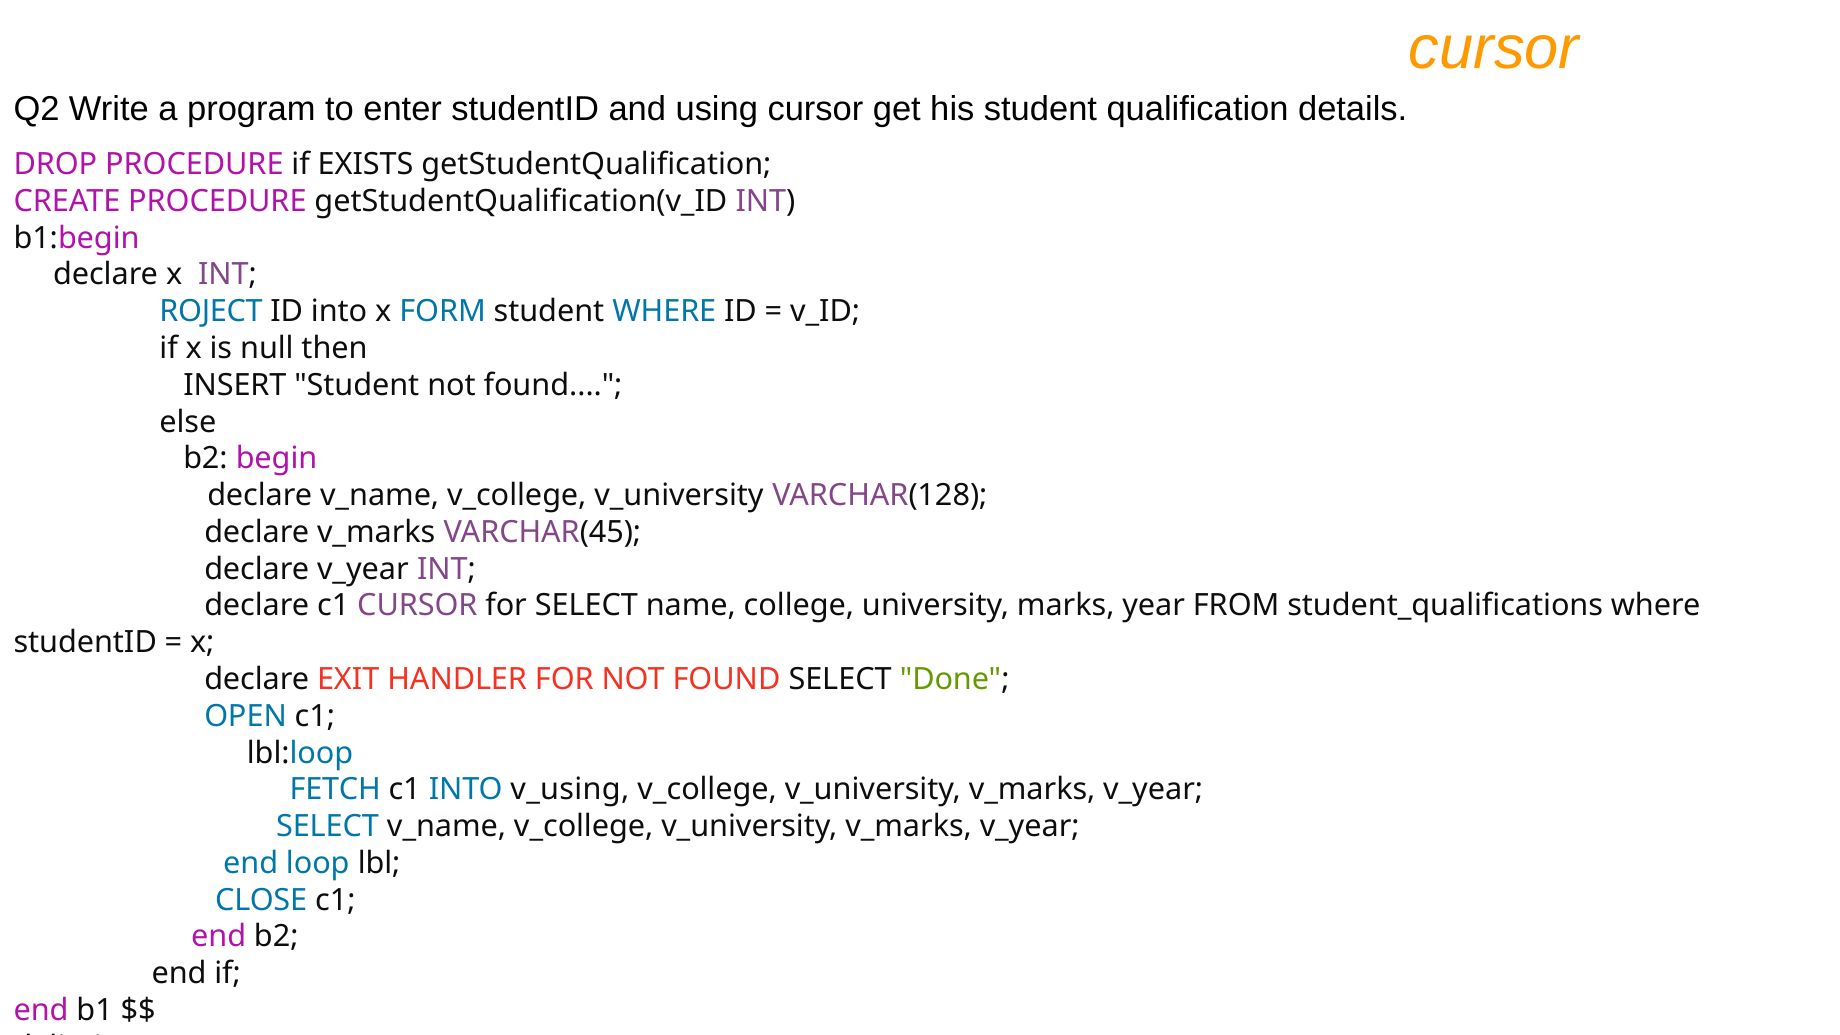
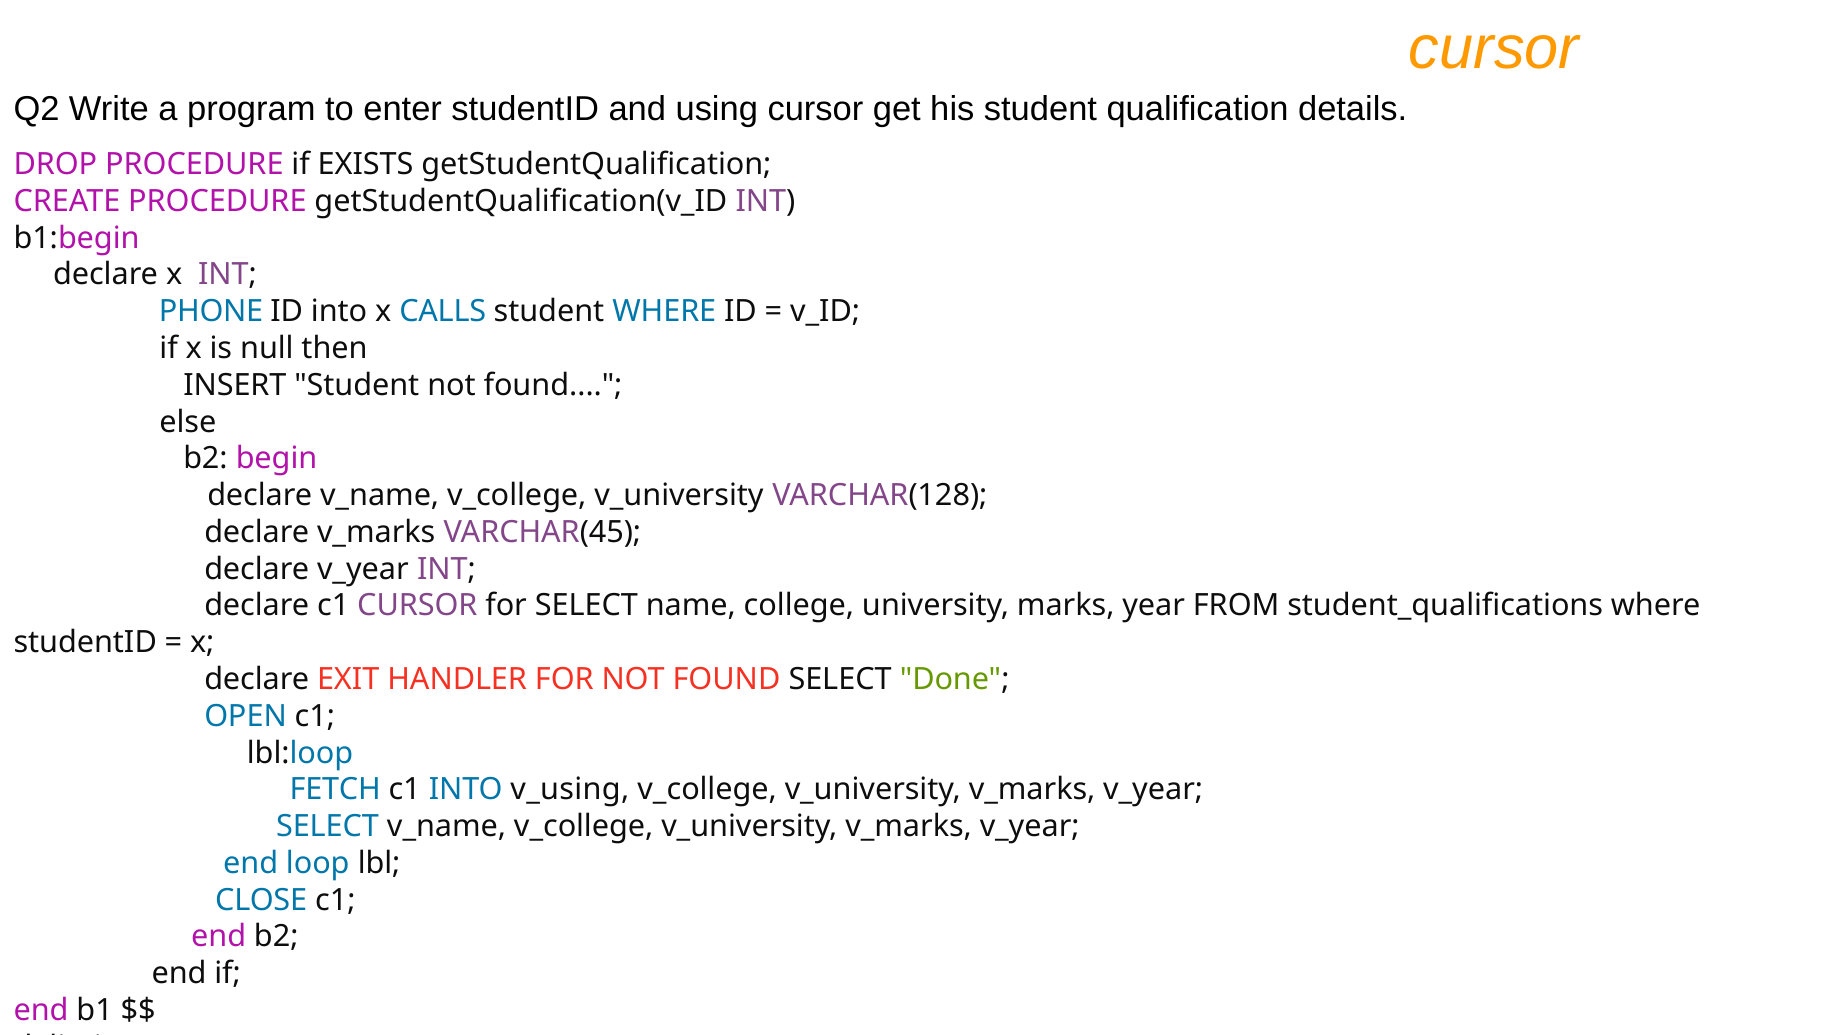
ROJECT: ROJECT -> PHONE
FORM: FORM -> CALLS
